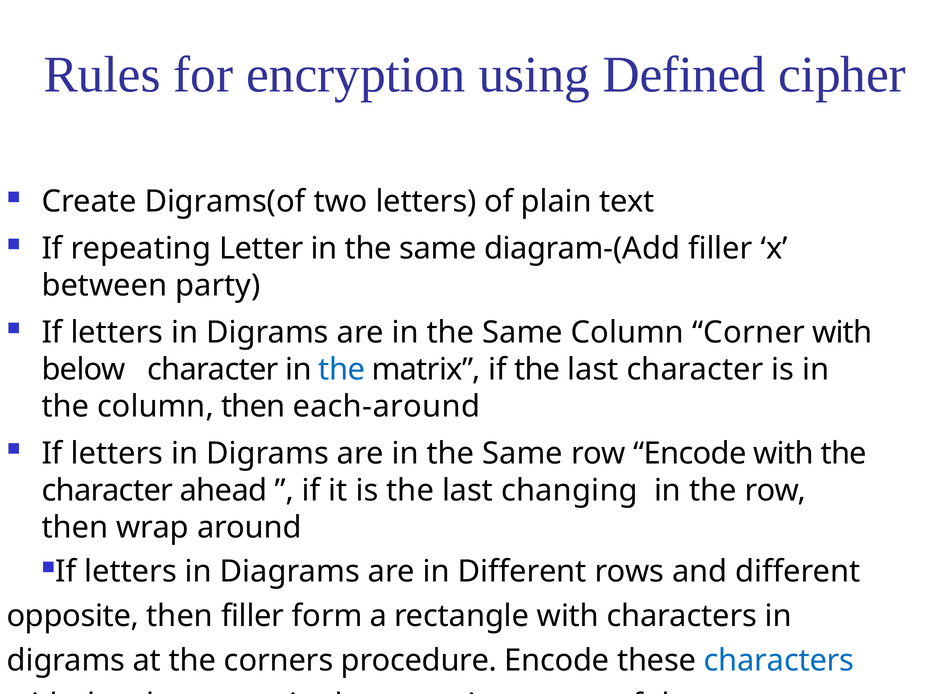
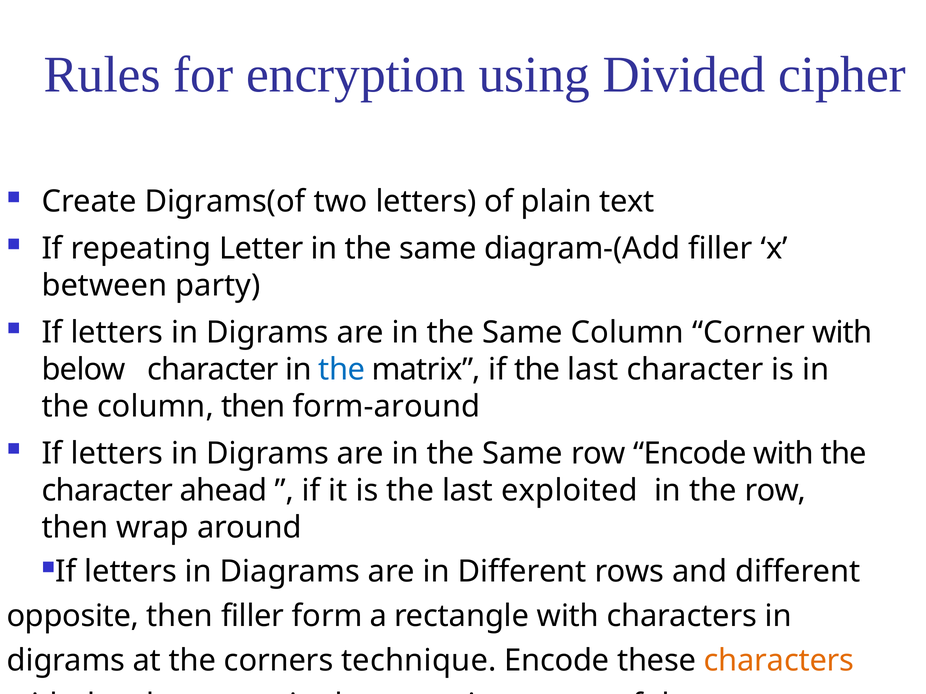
Defined: Defined -> Divided
each-around: each-around -> form-around
changing: changing -> exploited
procedure: procedure -> technique
characters at (779, 661) colour: blue -> orange
